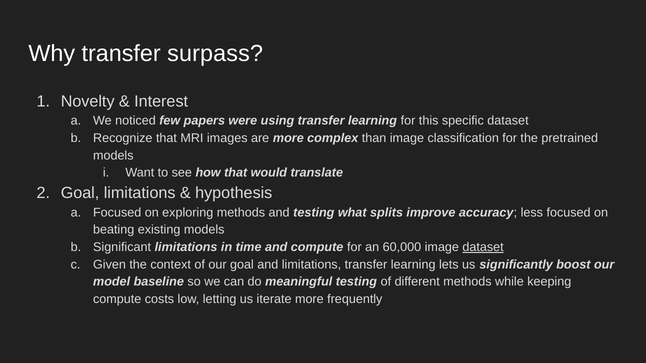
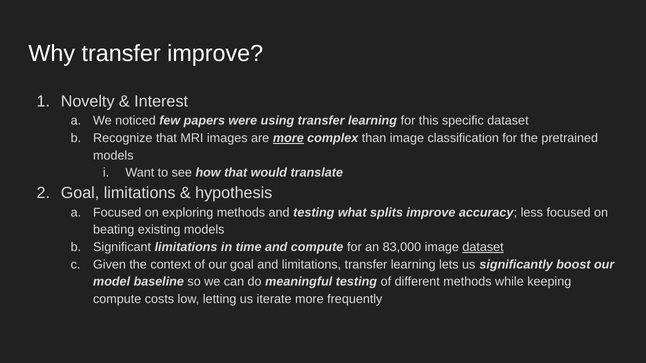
transfer surpass: surpass -> improve
more at (288, 138) underline: none -> present
60,000: 60,000 -> 83,000
